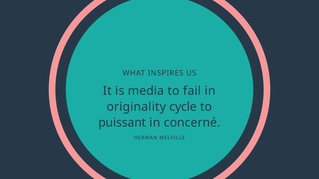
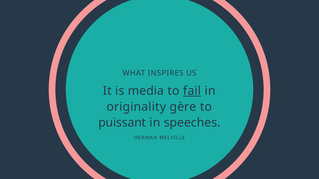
fail underline: none -> present
cycle: cycle -> gère
concerné: concerné -> speeches
